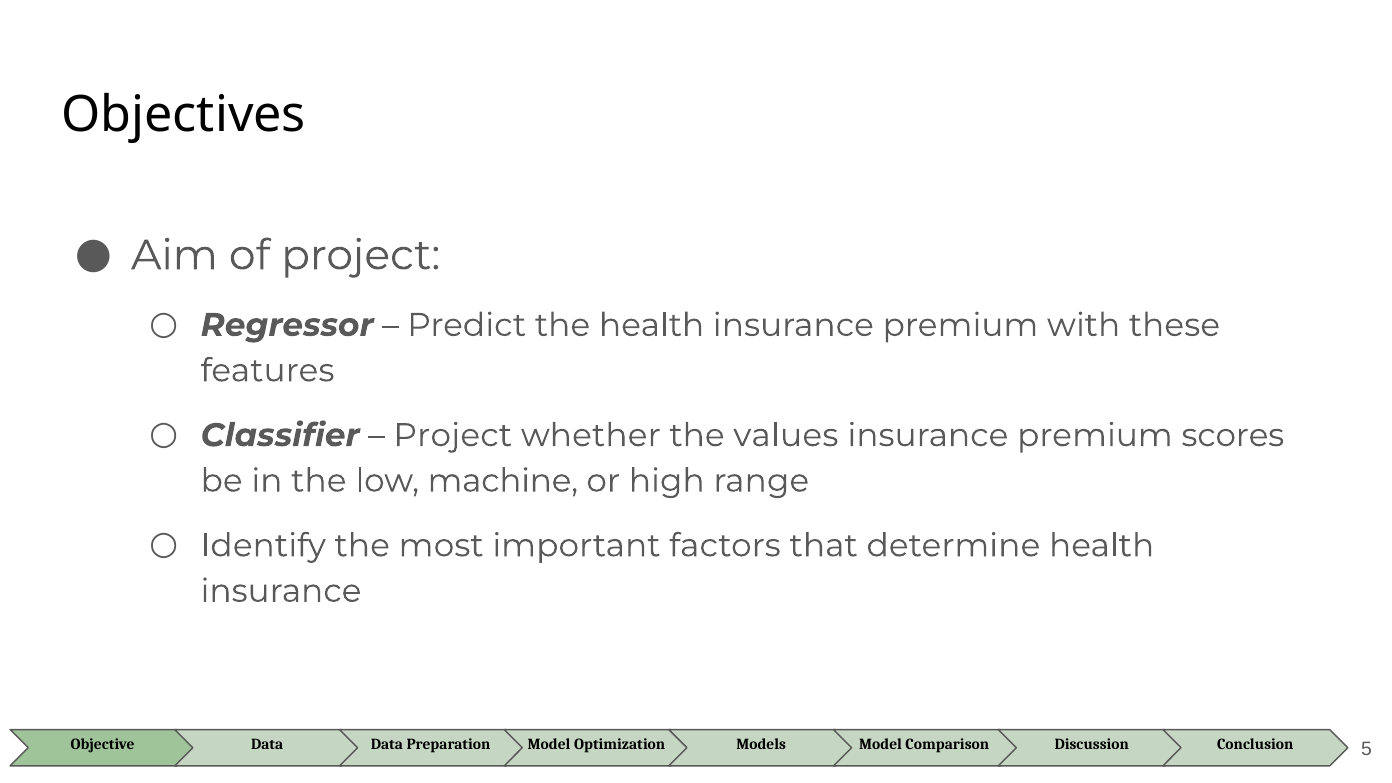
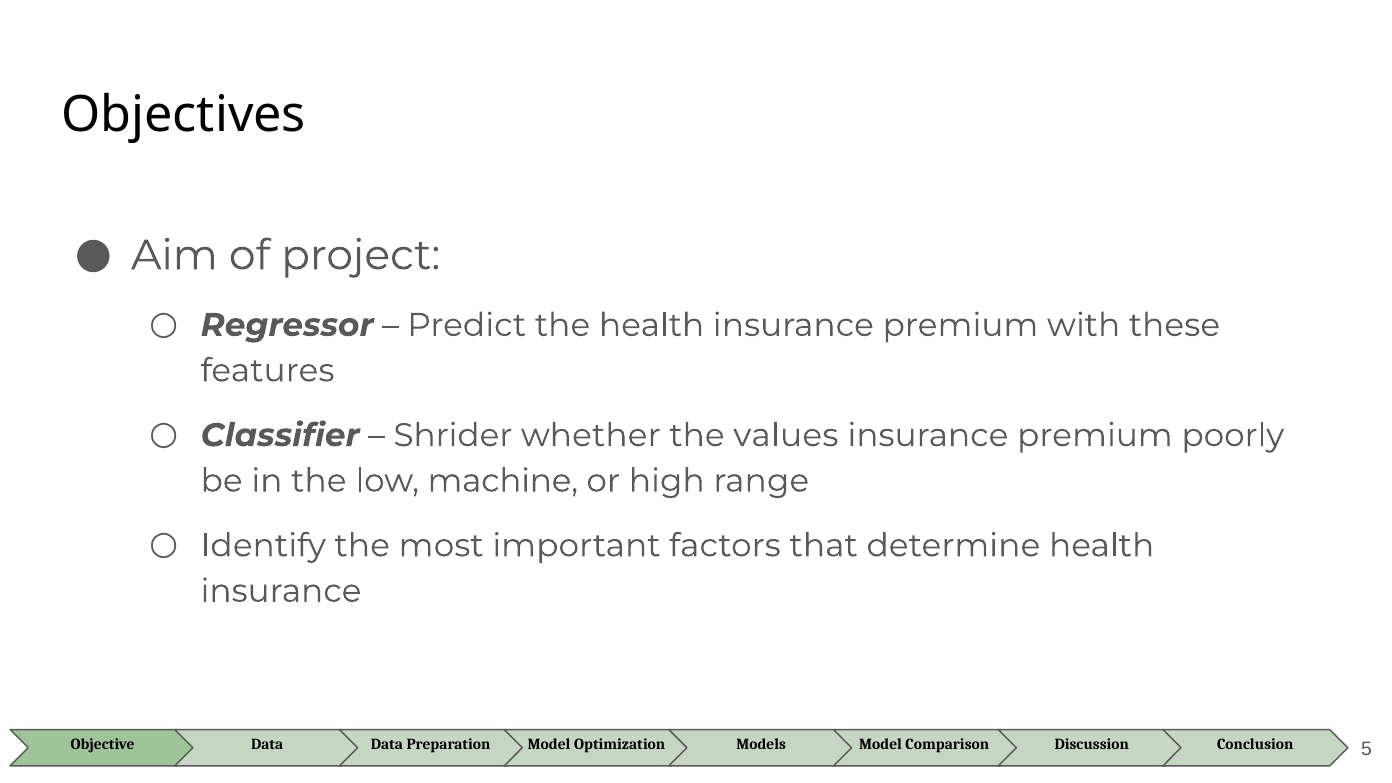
Project at (453, 435): Project -> Shrider
scores: scores -> poorly
